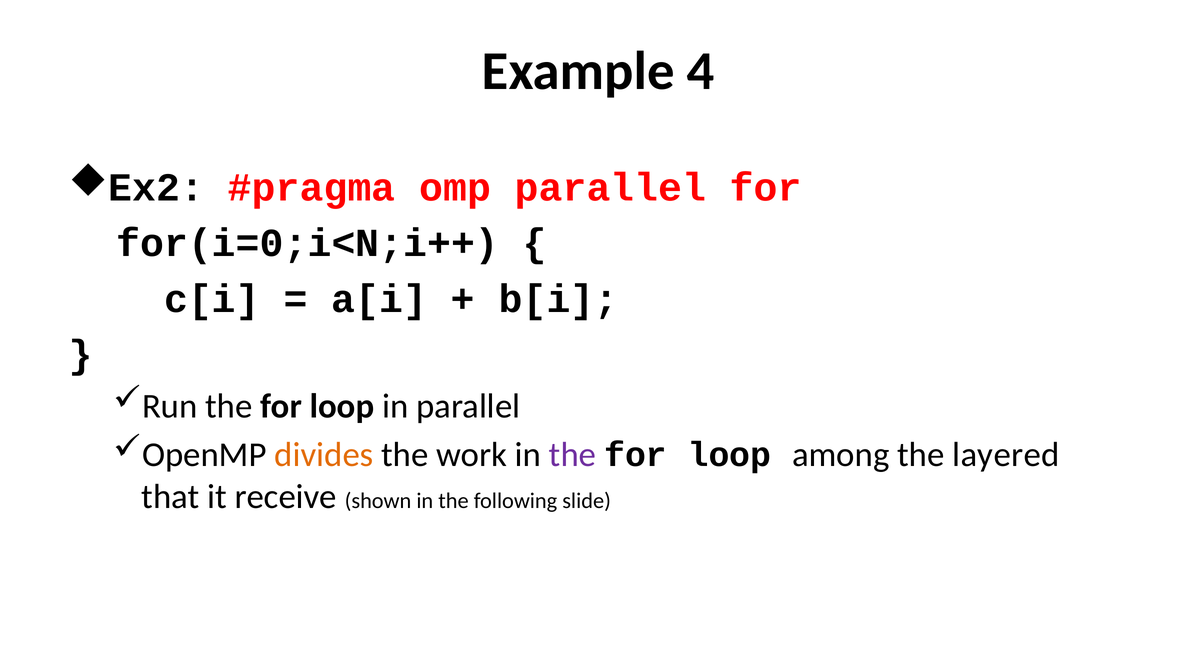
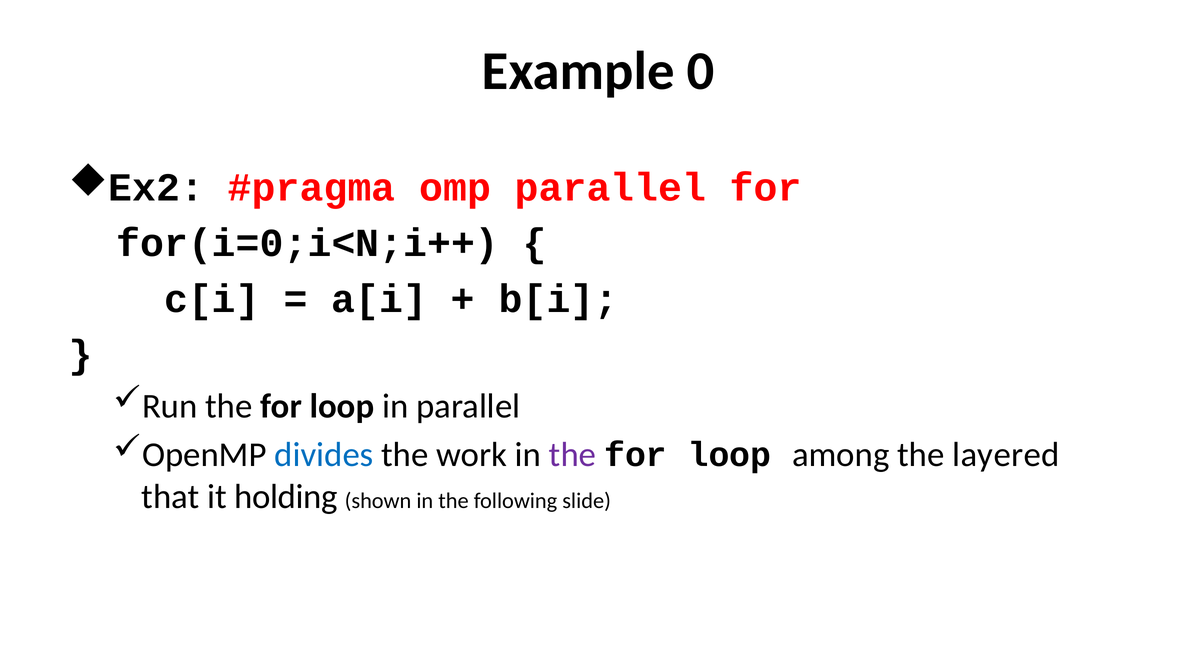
4: 4 -> 0
divides colour: orange -> blue
receive: receive -> holding
